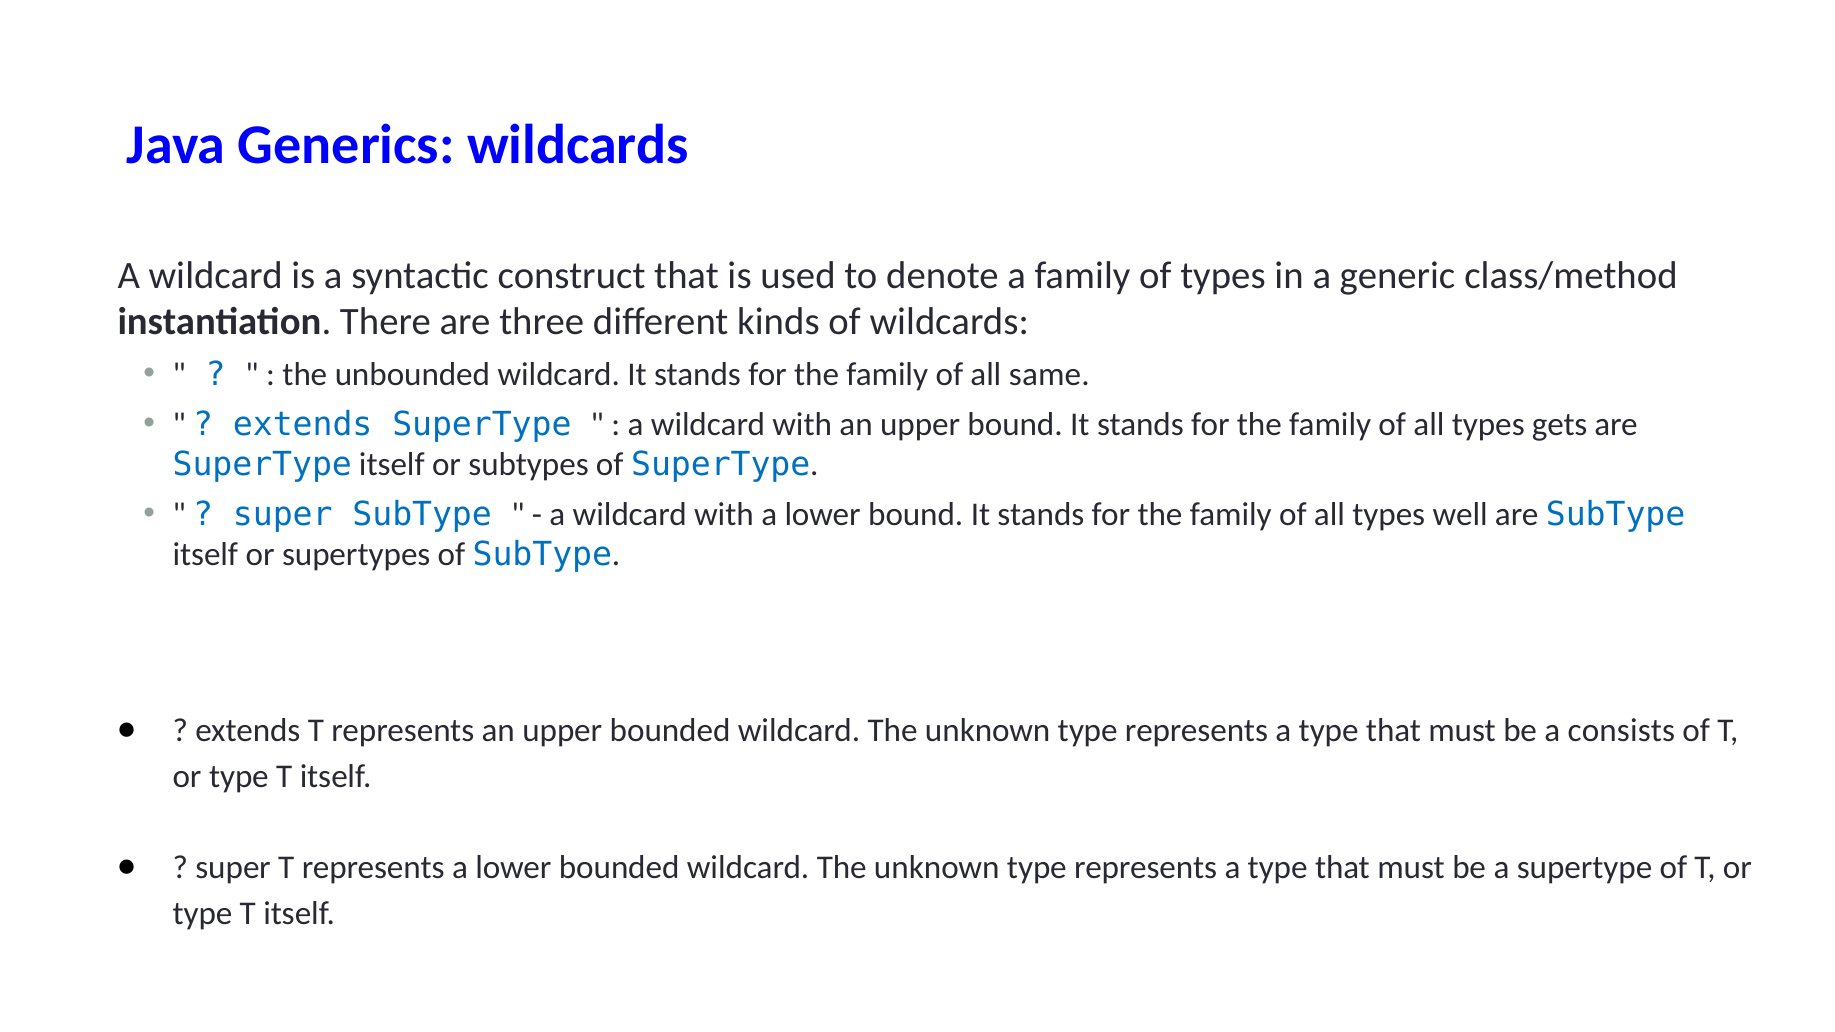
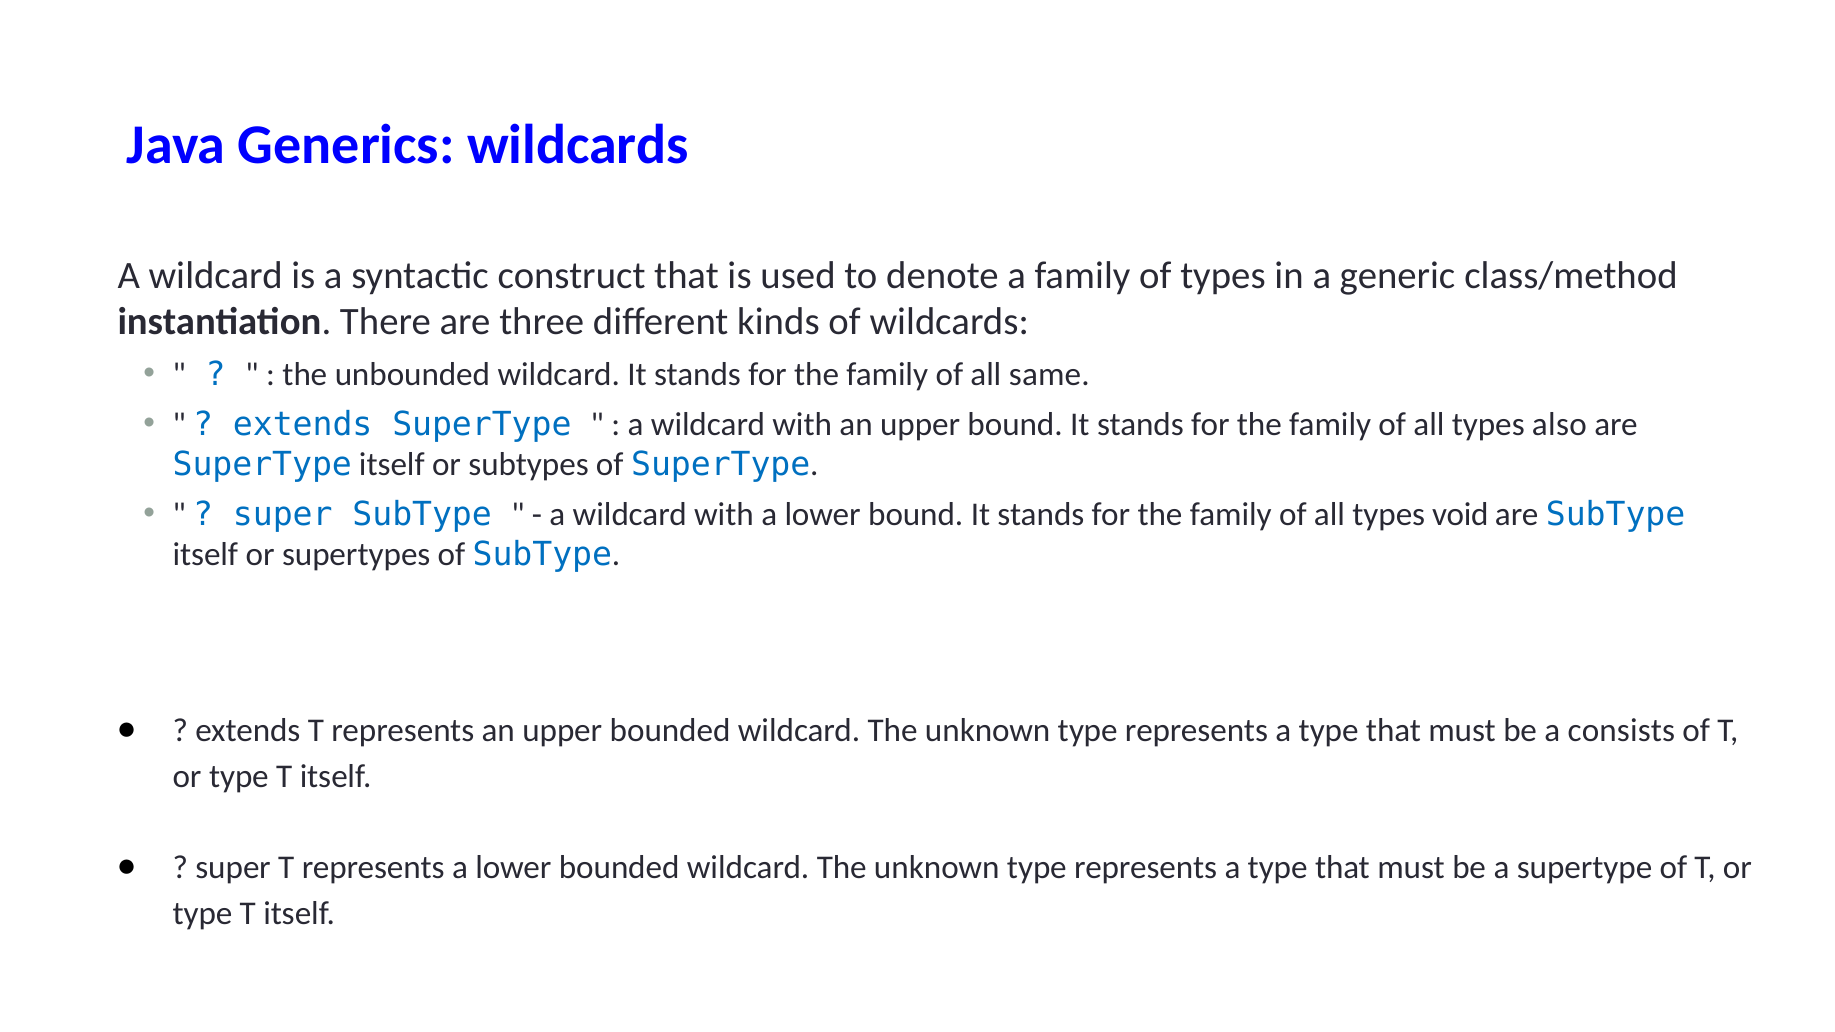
gets: gets -> also
well: well -> void
